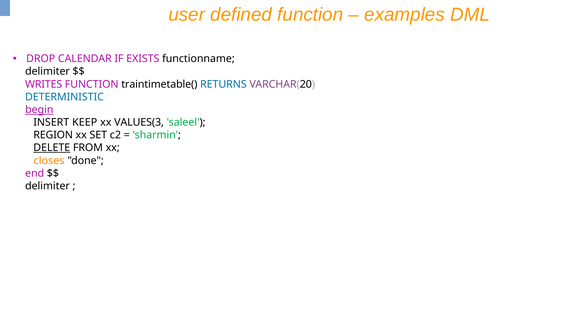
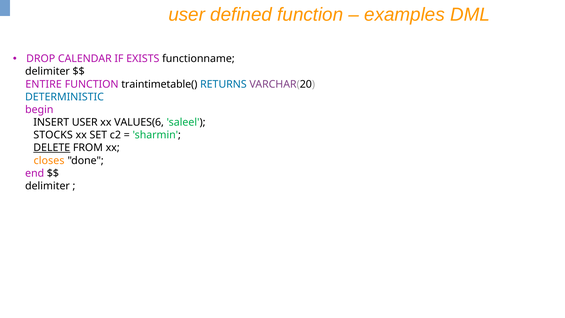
WRITES: WRITES -> ENTIRE
begin underline: present -> none
INSERT KEEP: KEEP -> USER
VALUES(3: VALUES(3 -> VALUES(6
REGION: REGION -> STOCKS
